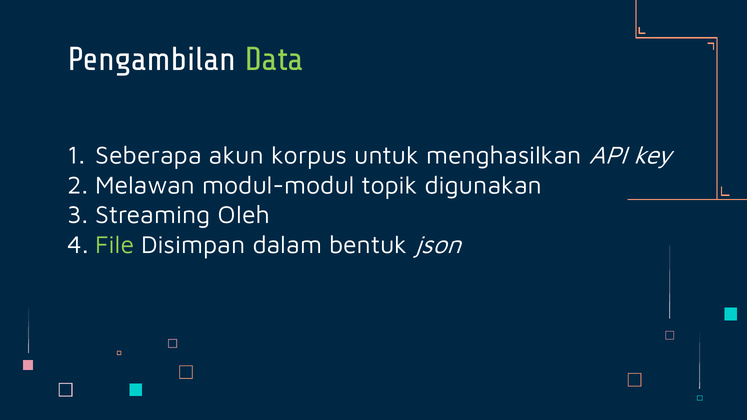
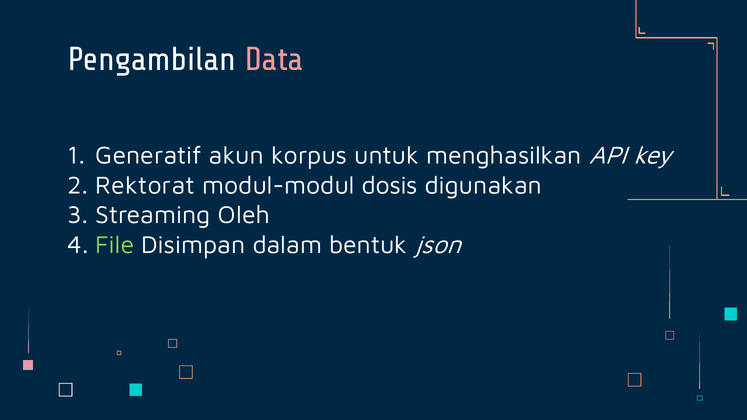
Data colour: light green -> pink
Seberapa: Seberapa -> Generatif
Melawan: Melawan -> Rektorat
topik: topik -> dosis
